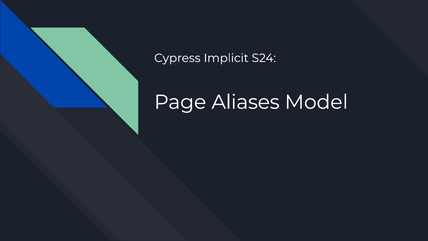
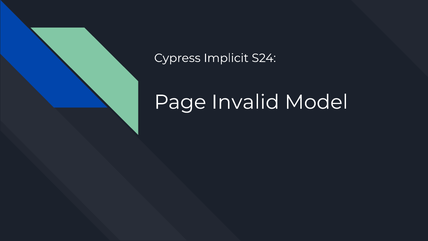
Aliases: Aliases -> Invalid
